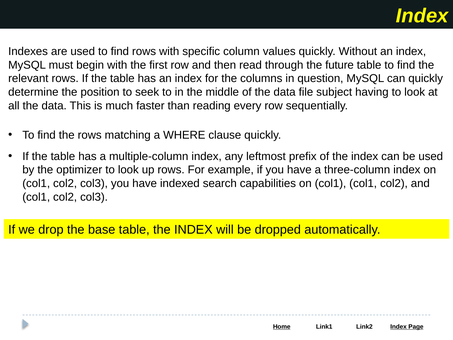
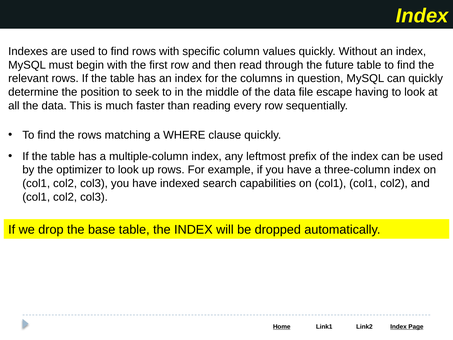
subject: subject -> escape
